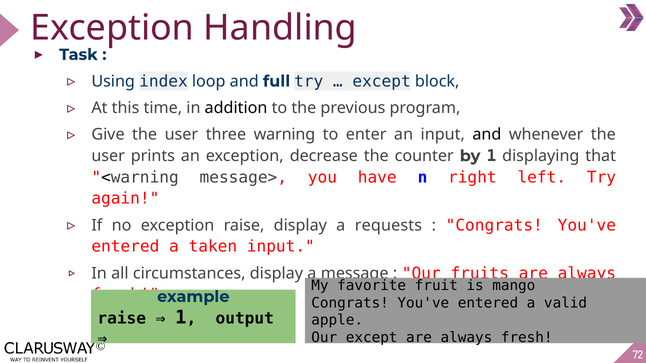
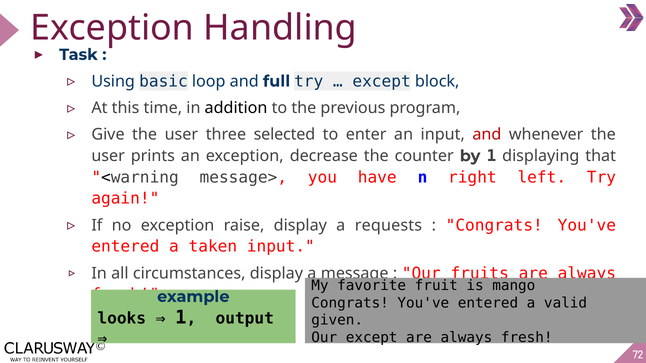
index: index -> basic
warning: warning -> selected
and at (487, 135) colour: black -> red
raise at (122, 319): raise -> looks
apple: apple -> given
